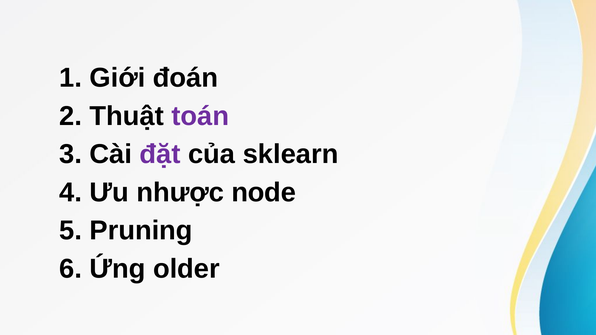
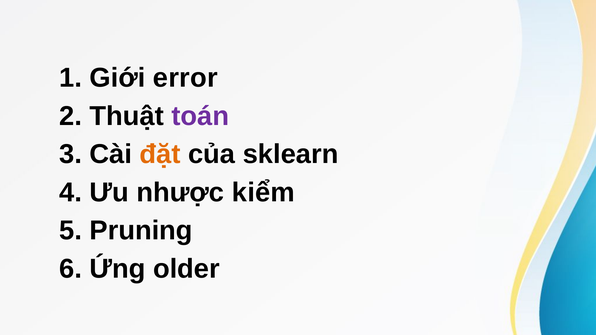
đoán: đoán -> error
đặt colour: purple -> orange
node: node -> kiểm
